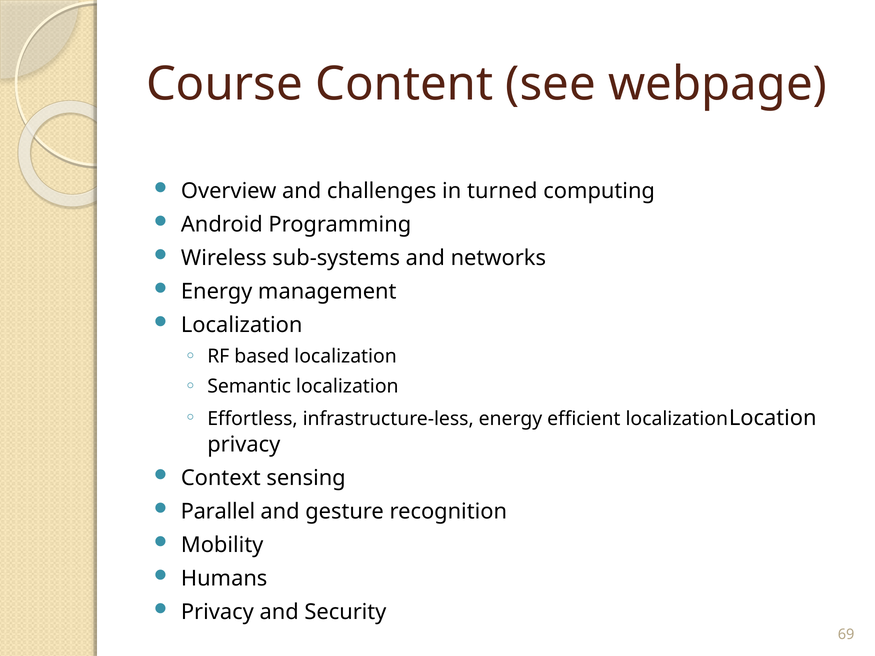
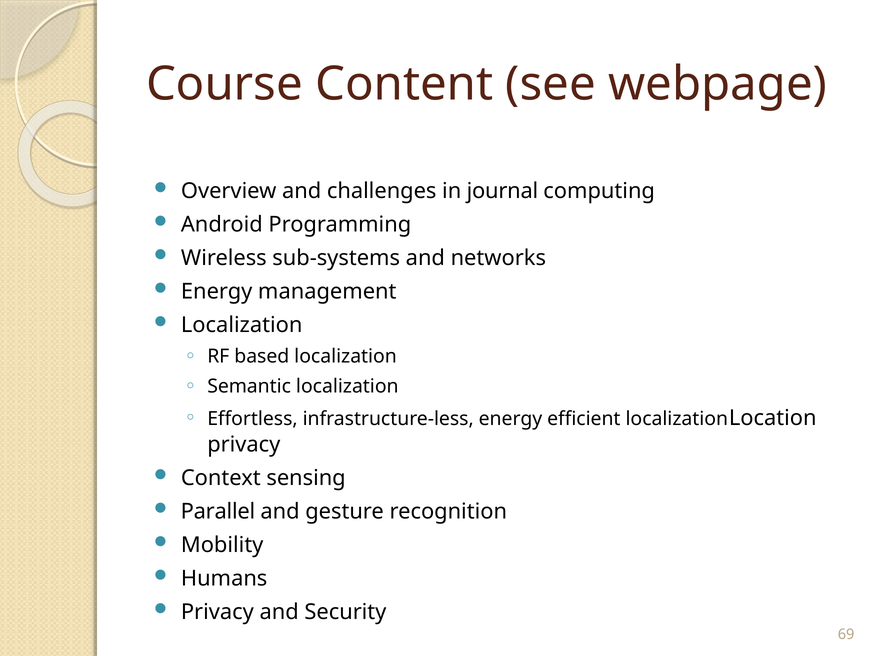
turned: turned -> journal
